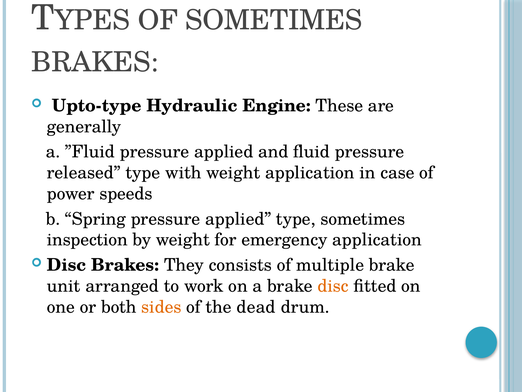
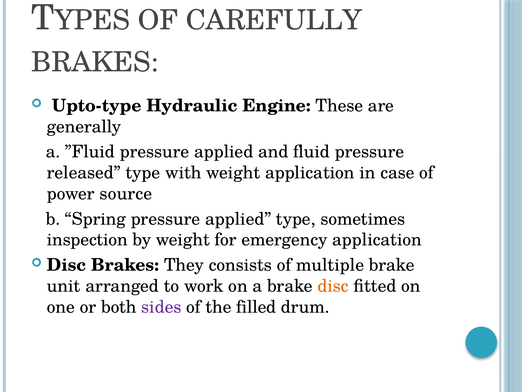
OF SOMETIMES: SOMETIMES -> CAREFULLY
speeds: speeds -> source
sides colour: orange -> purple
dead: dead -> filled
